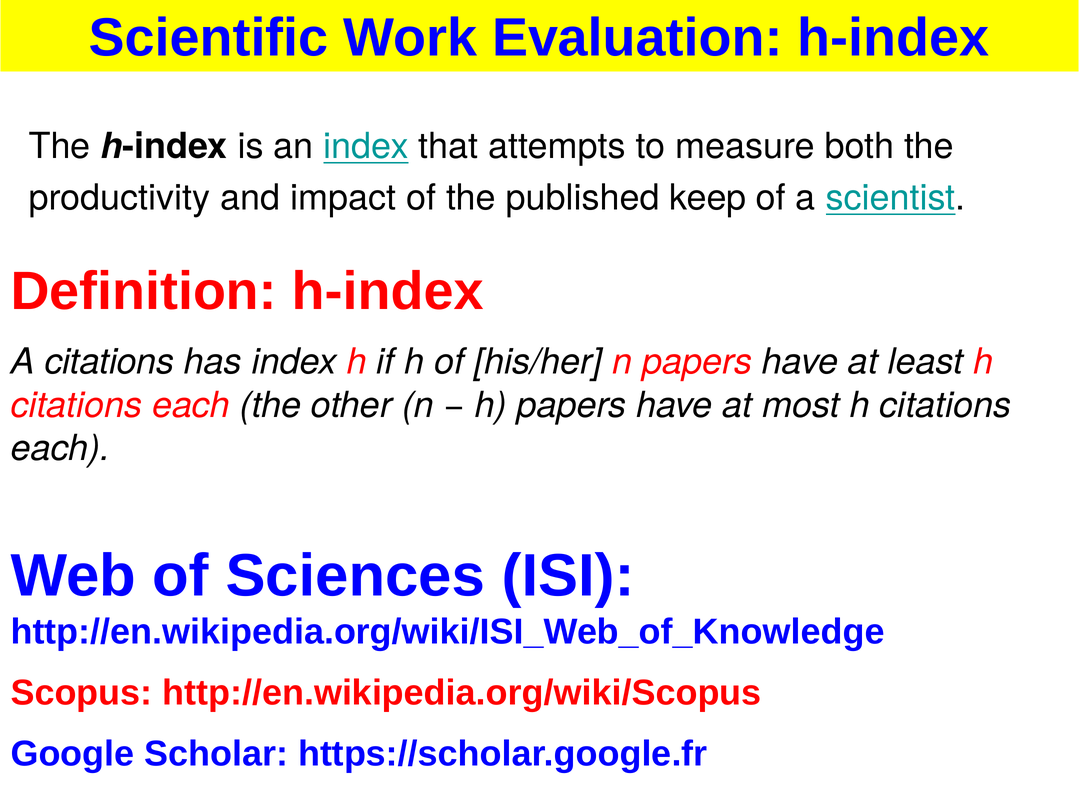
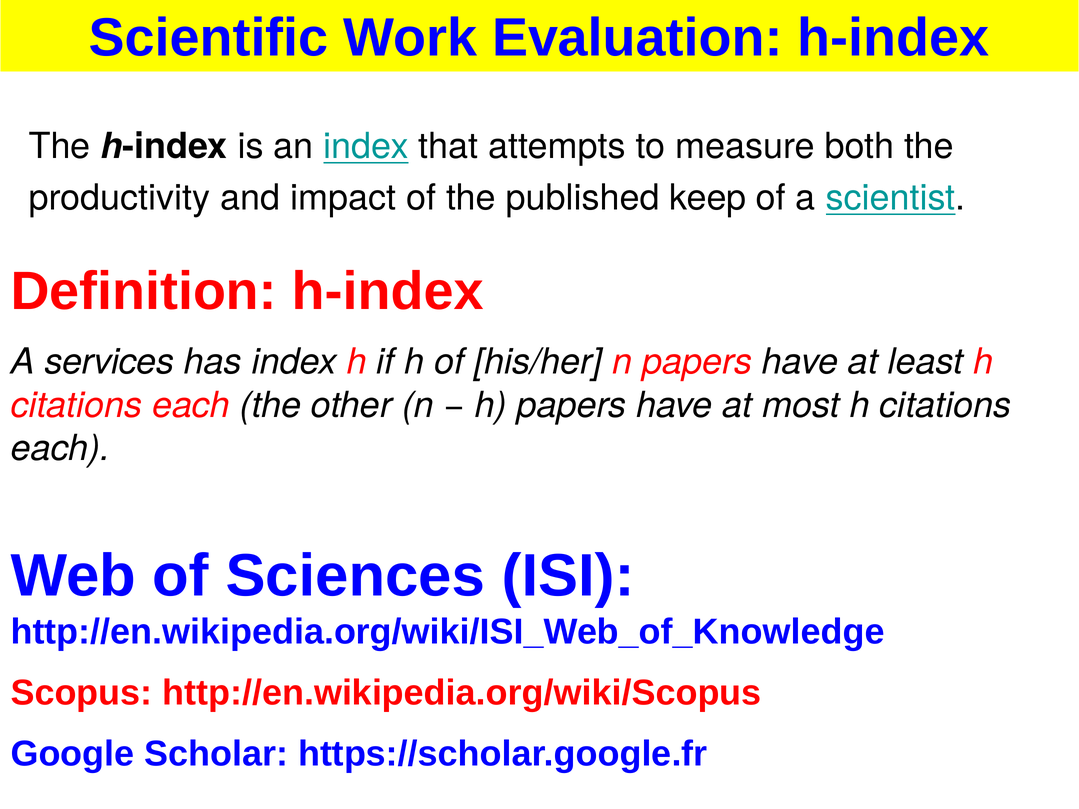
A citations: citations -> services
